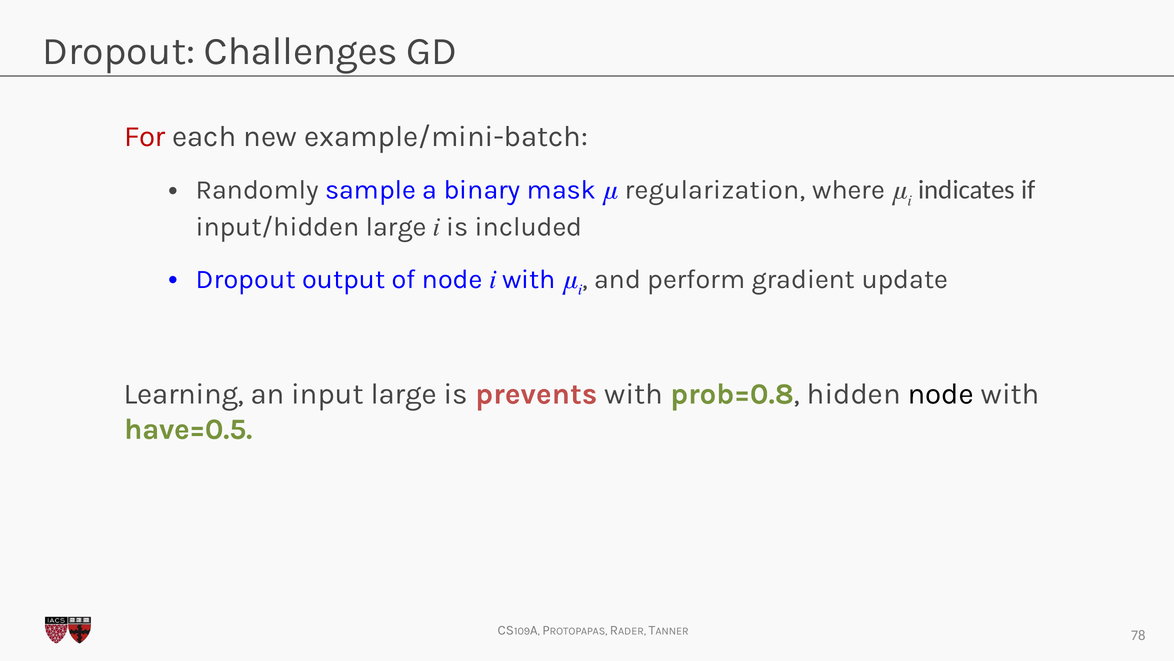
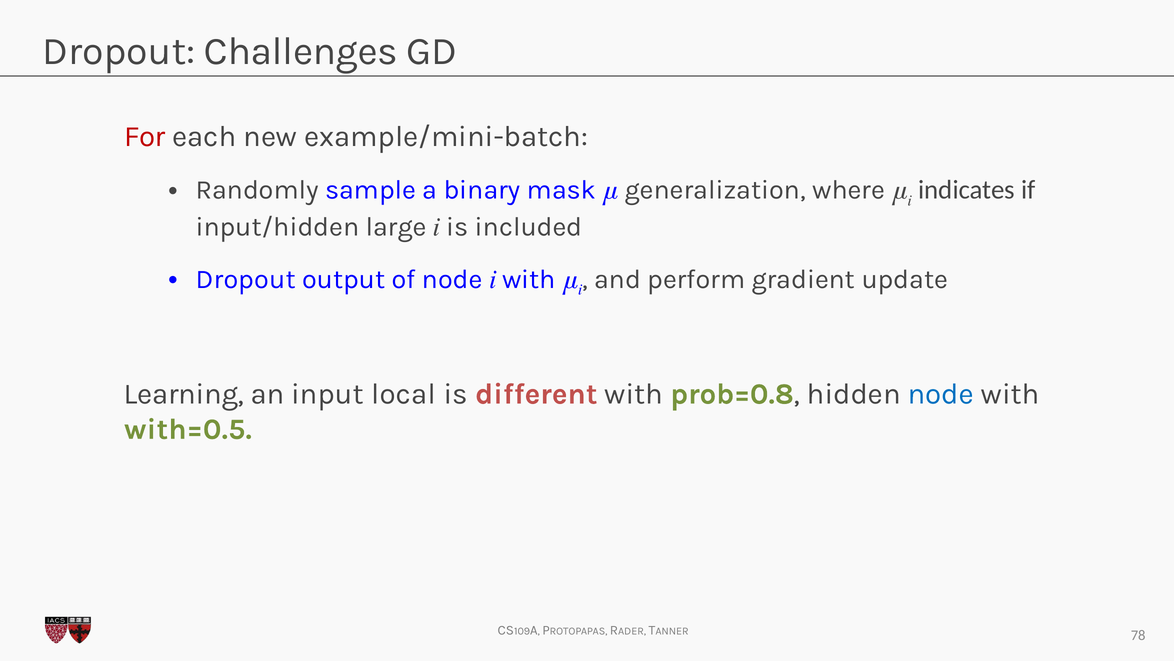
regularization: regularization -> generalization
input large: large -> local
prevents: prevents -> different
node at (941, 394) colour: black -> blue
have=0.5: have=0.5 -> with=0.5
